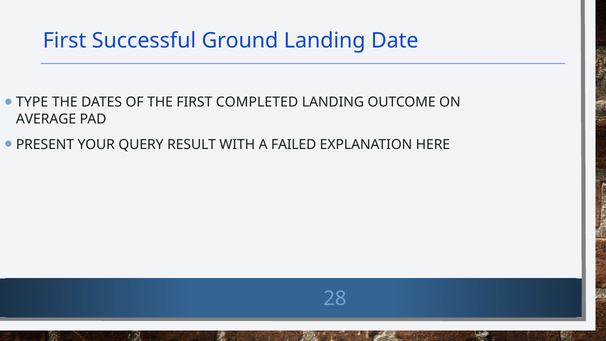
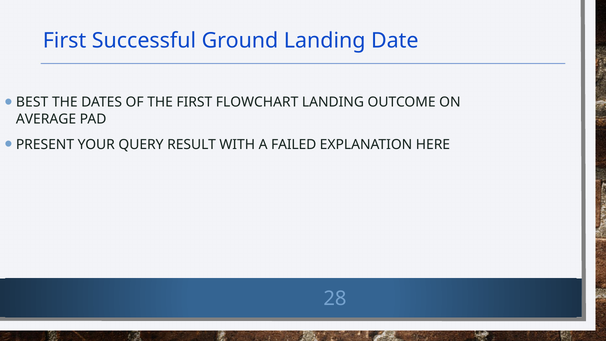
TYPE: TYPE -> BEST
COMPLETED: COMPLETED -> FLOWCHART
